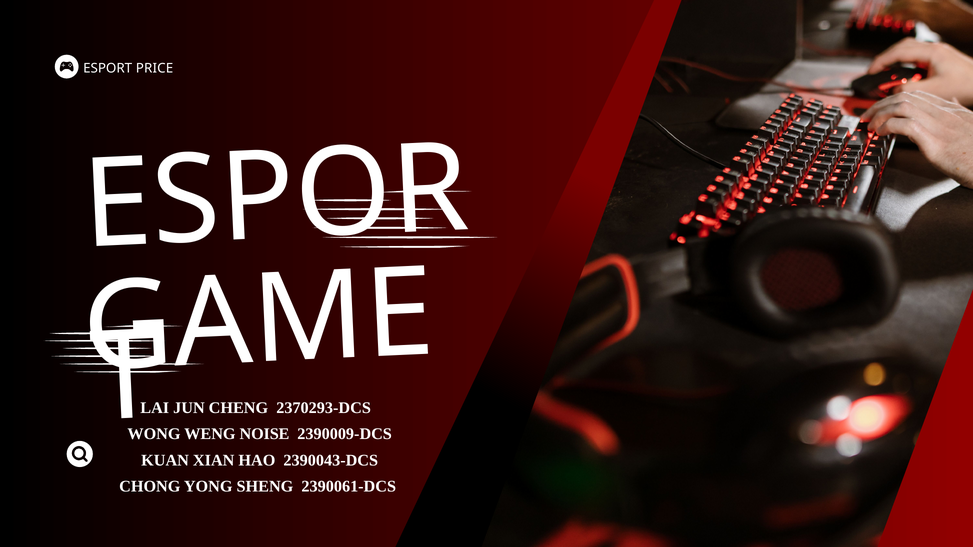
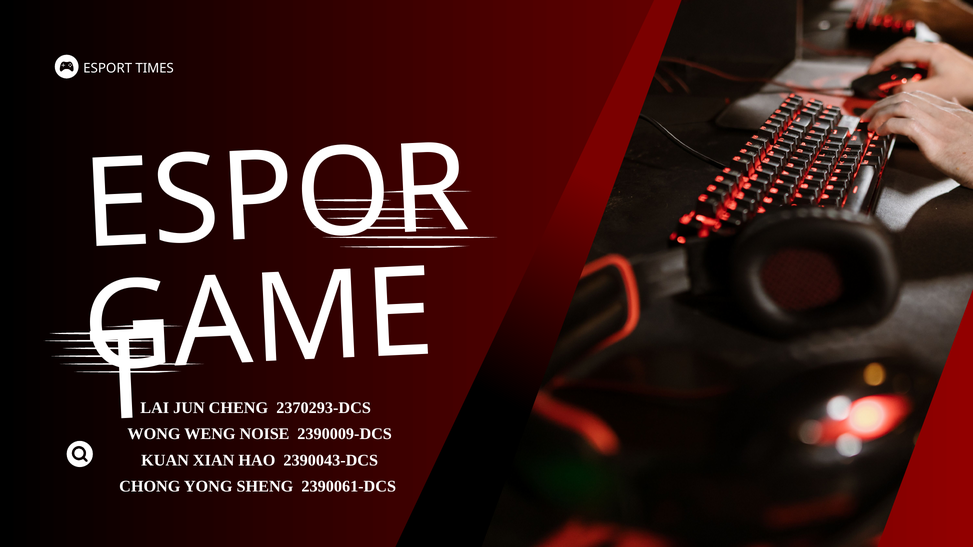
PRICE: PRICE -> TIMES
